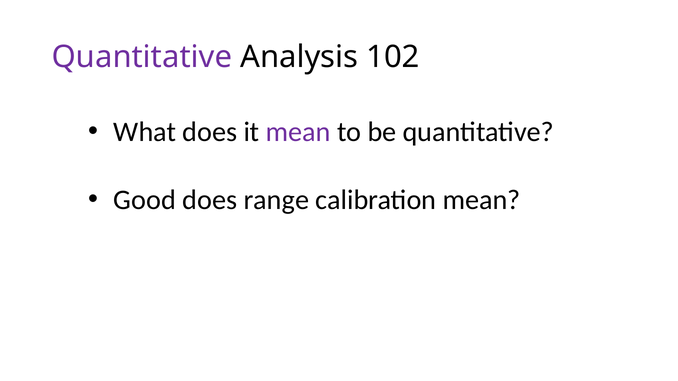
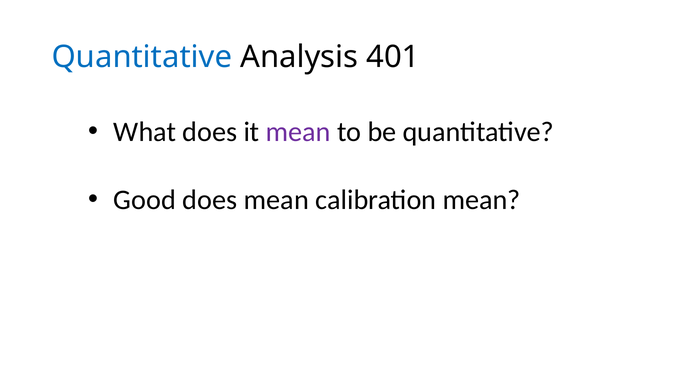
Quantitative at (142, 57) colour: purple -> blue
102: 102 -> 401
does range: range -> mean
